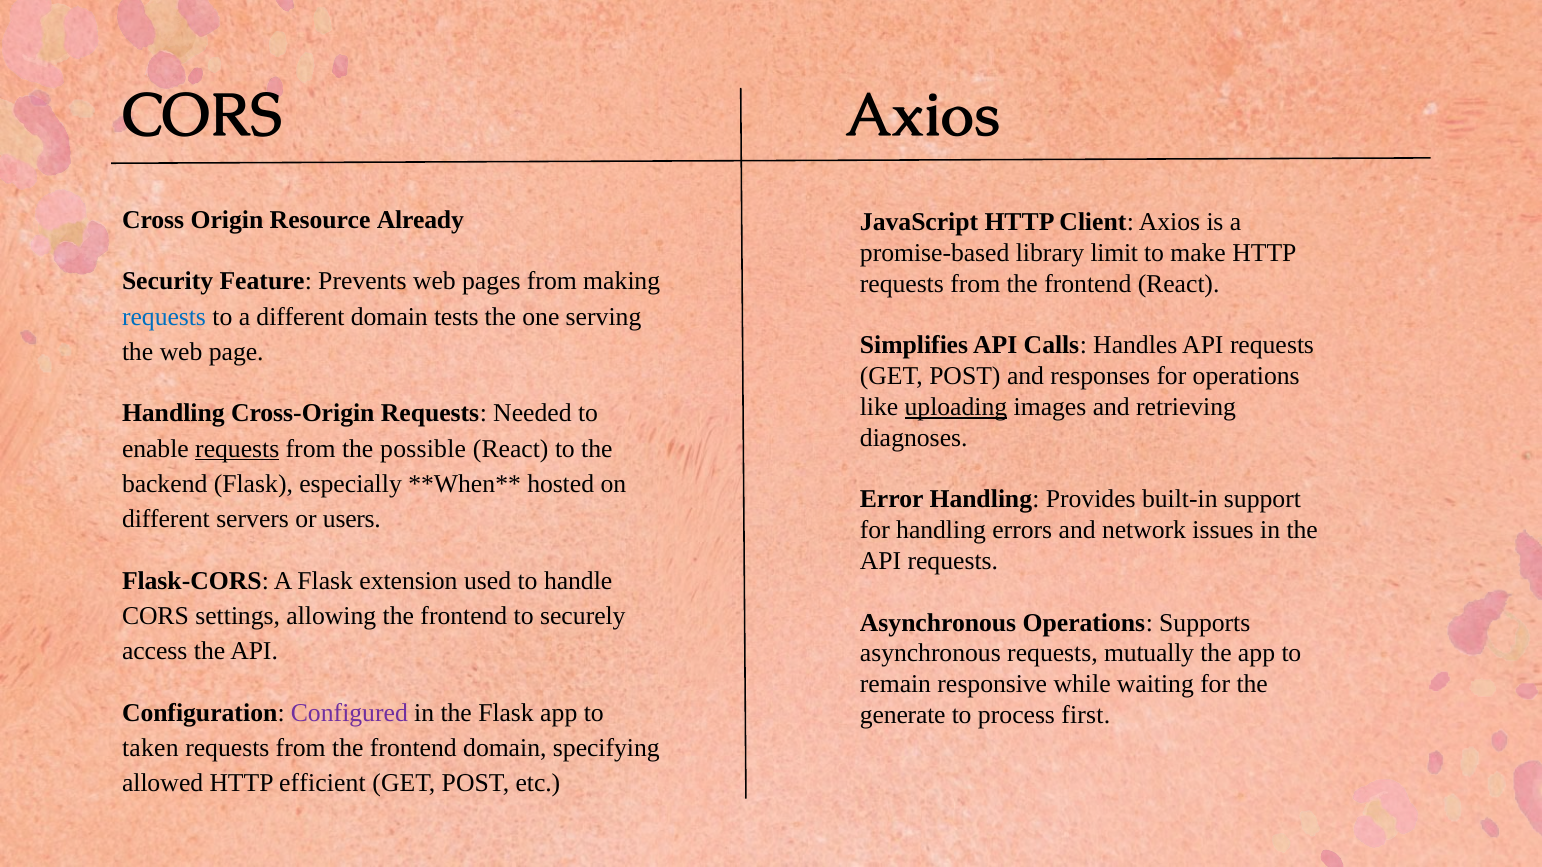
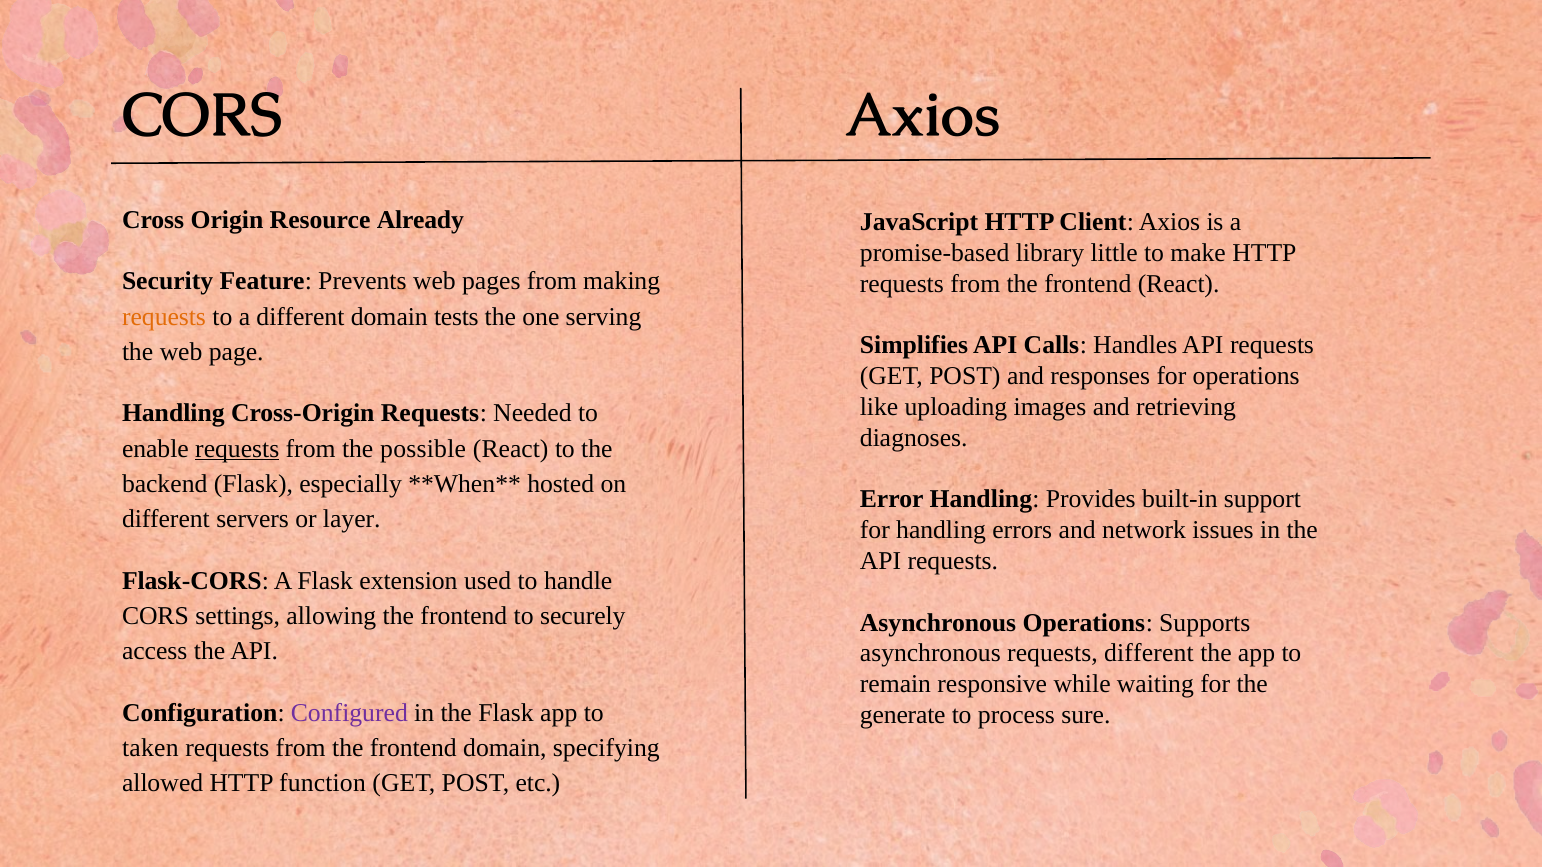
limit: limit -> little
requests at (164, 317) colour: blue -> orange
uploading underline: present -> none
users: users -> layer
requests mutually: mutually -> different
first: first -> sure
efficient: efficient -> function
